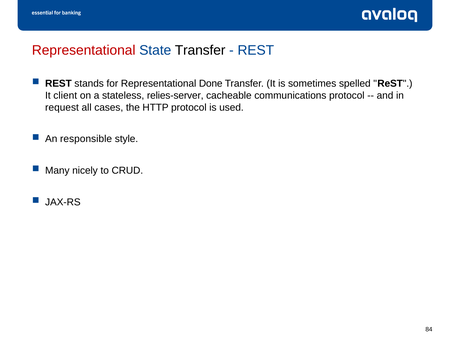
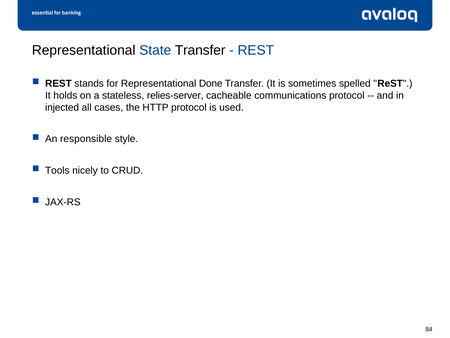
Representational at (84, 50) colour: red -> black
client: client -> holds
request: request -> injected
Many: Many -> Tools
